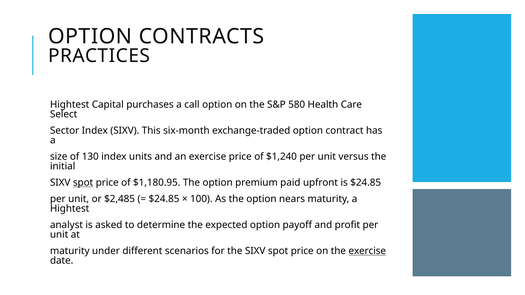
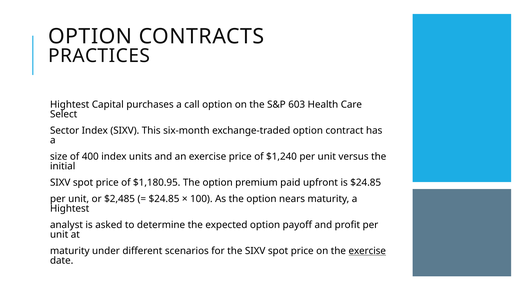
580: 580 -> 603
130: 130 -> 400
spot at (83, 183) underline: present -> none
